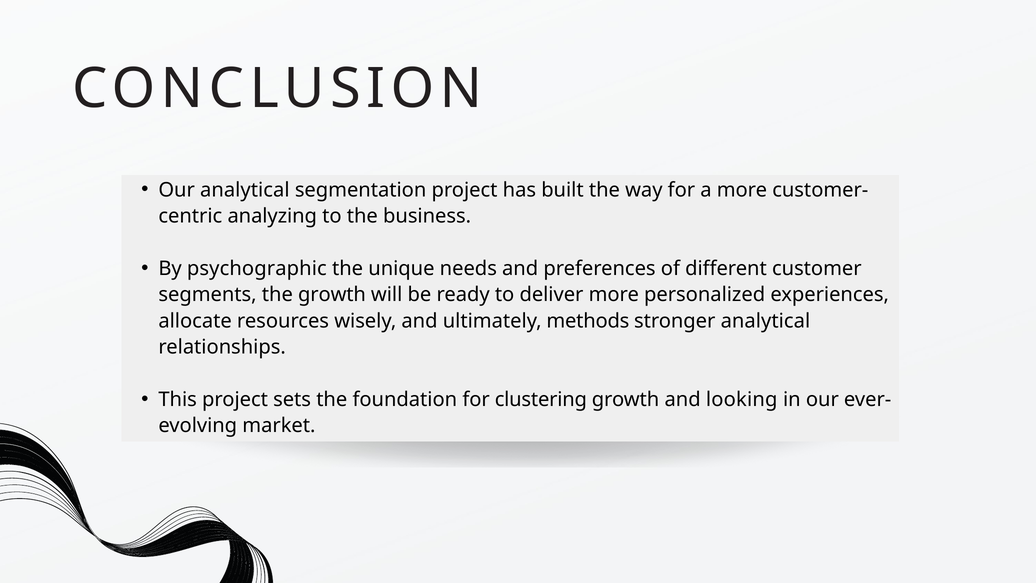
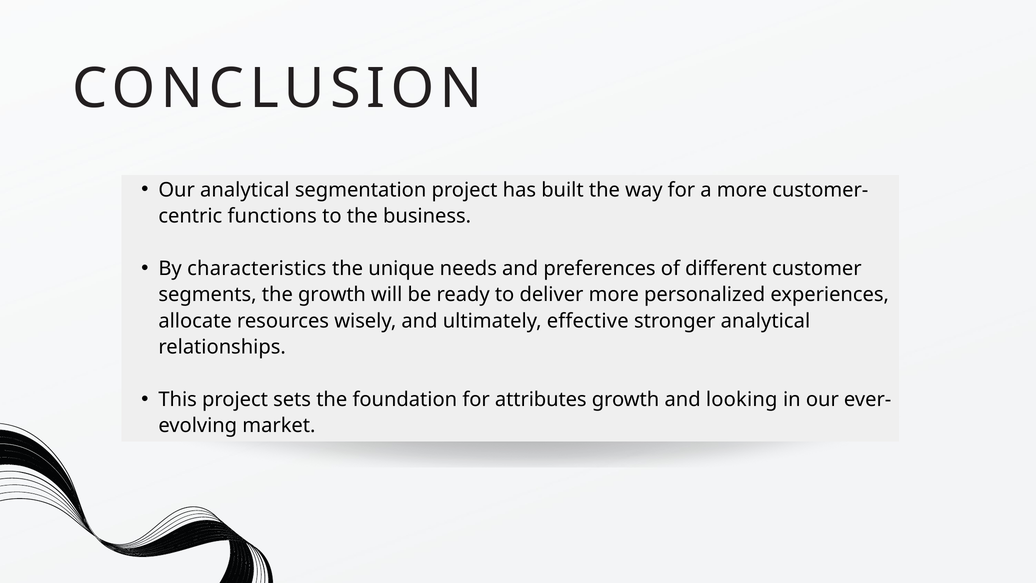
analyzing: analyzing -> functions
psychographic: psychographic -> characteristics
methods: methods -> effective
clustering: clustering -> attributes
